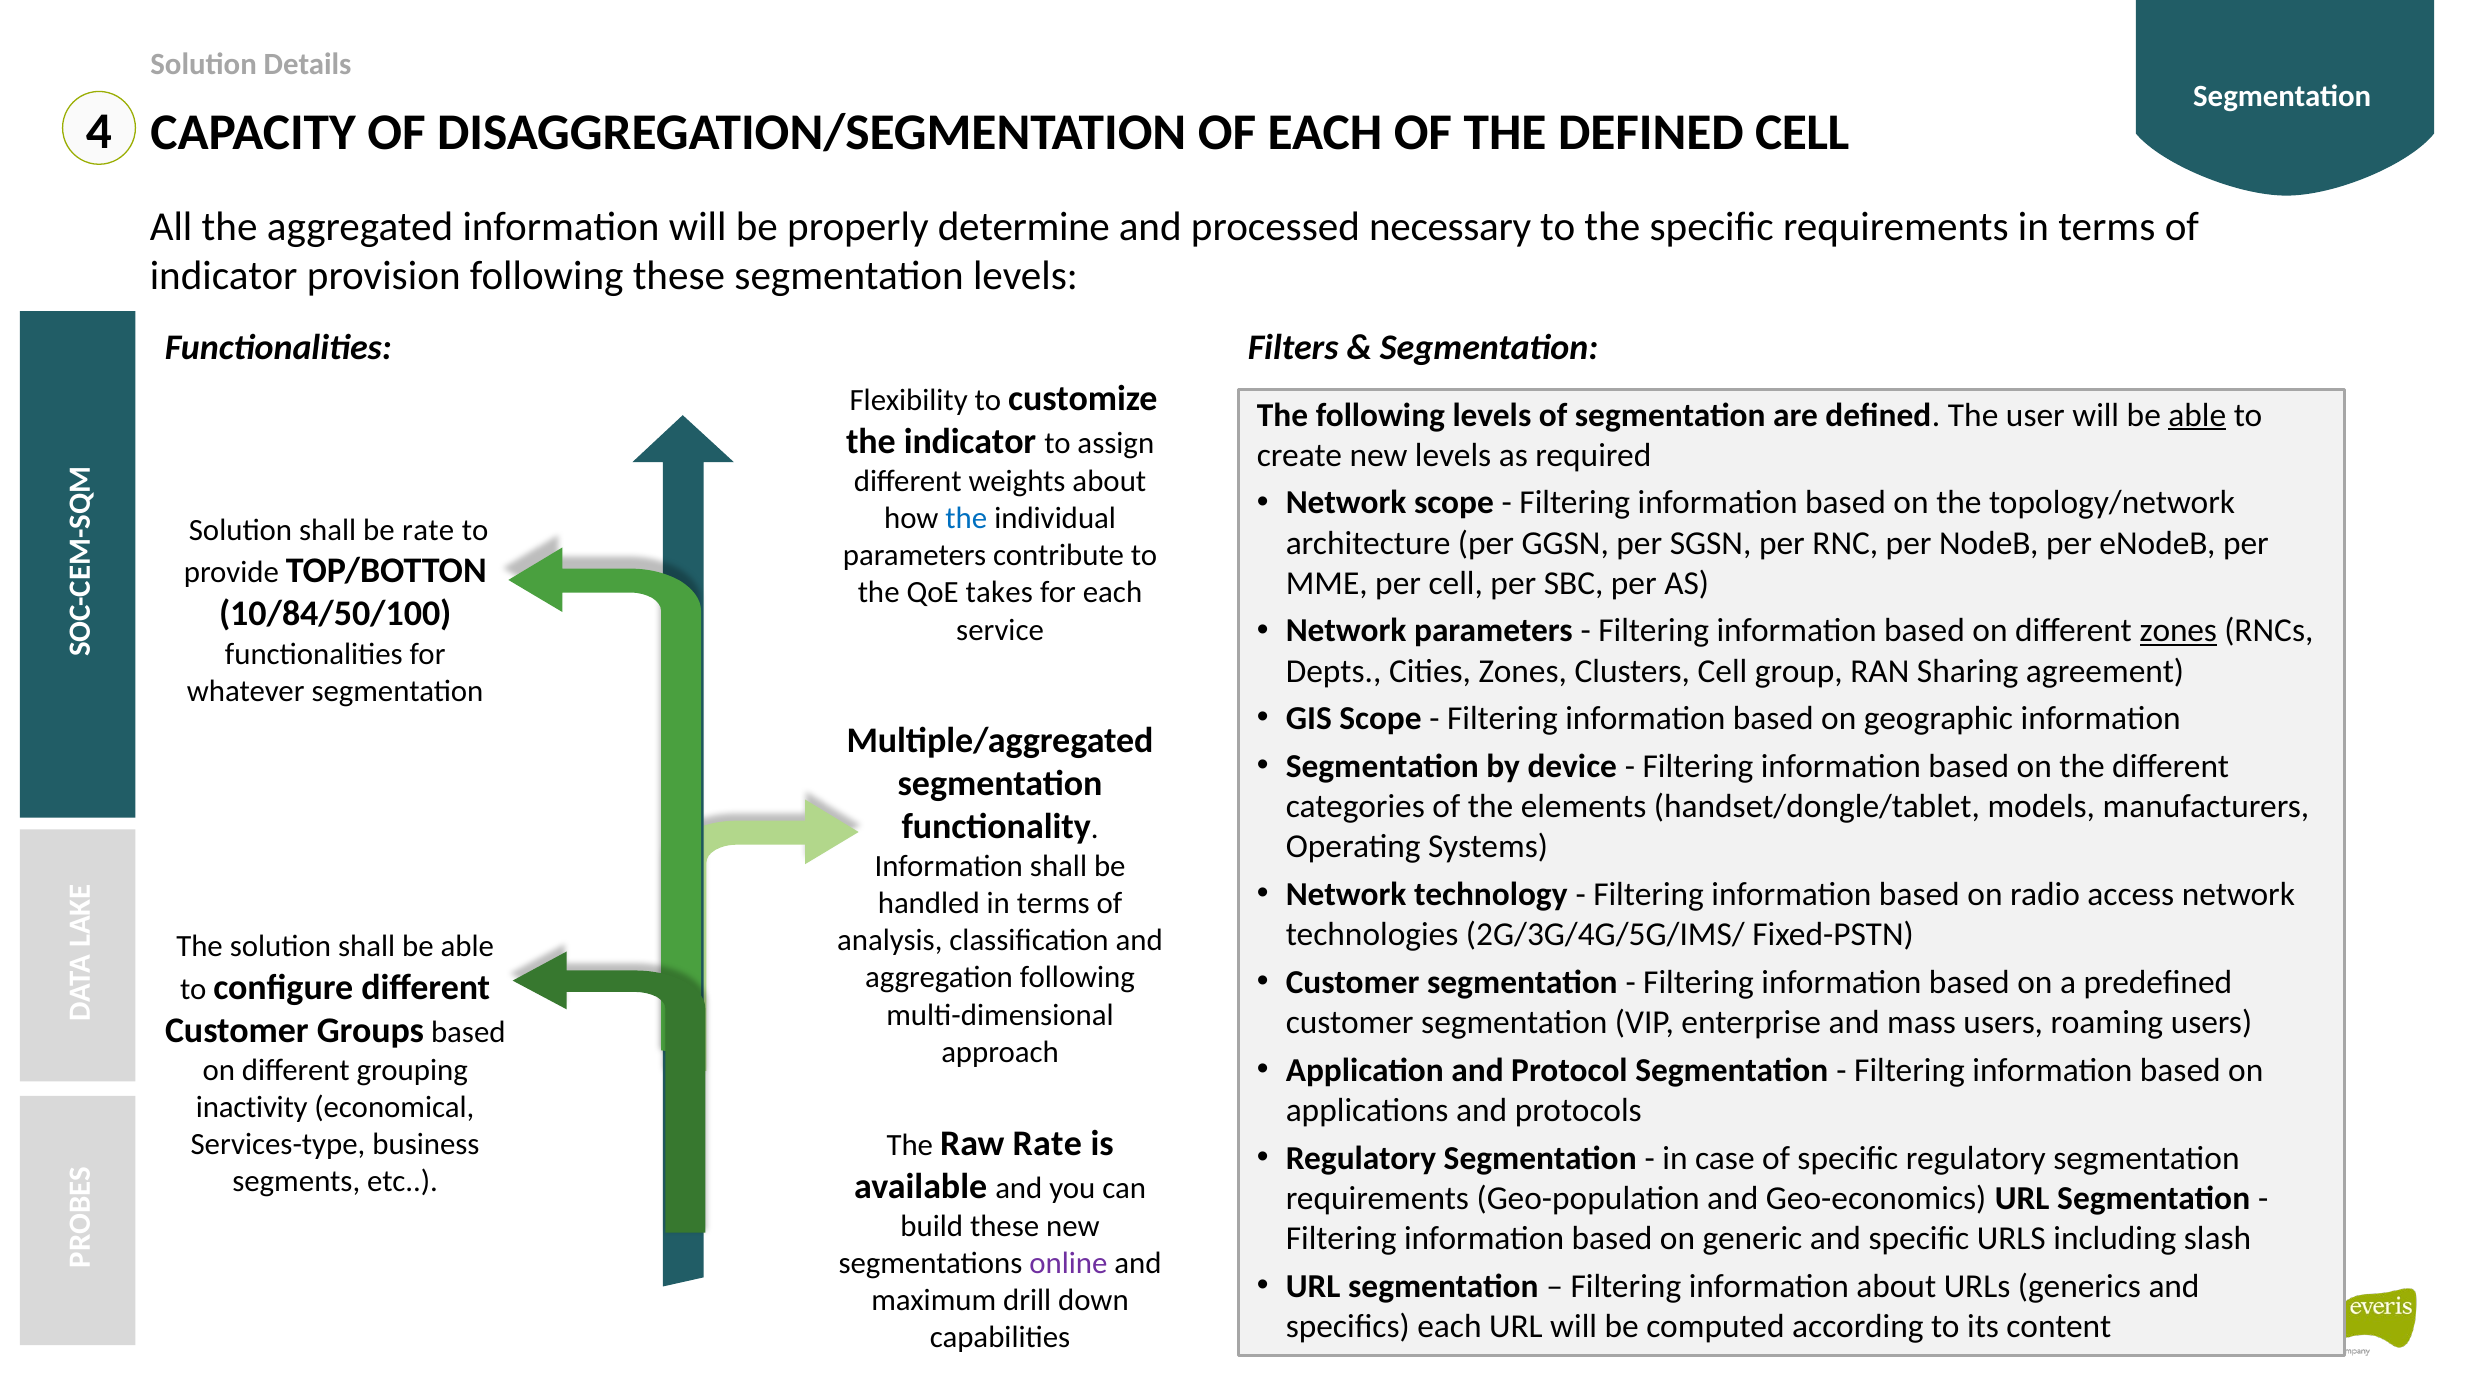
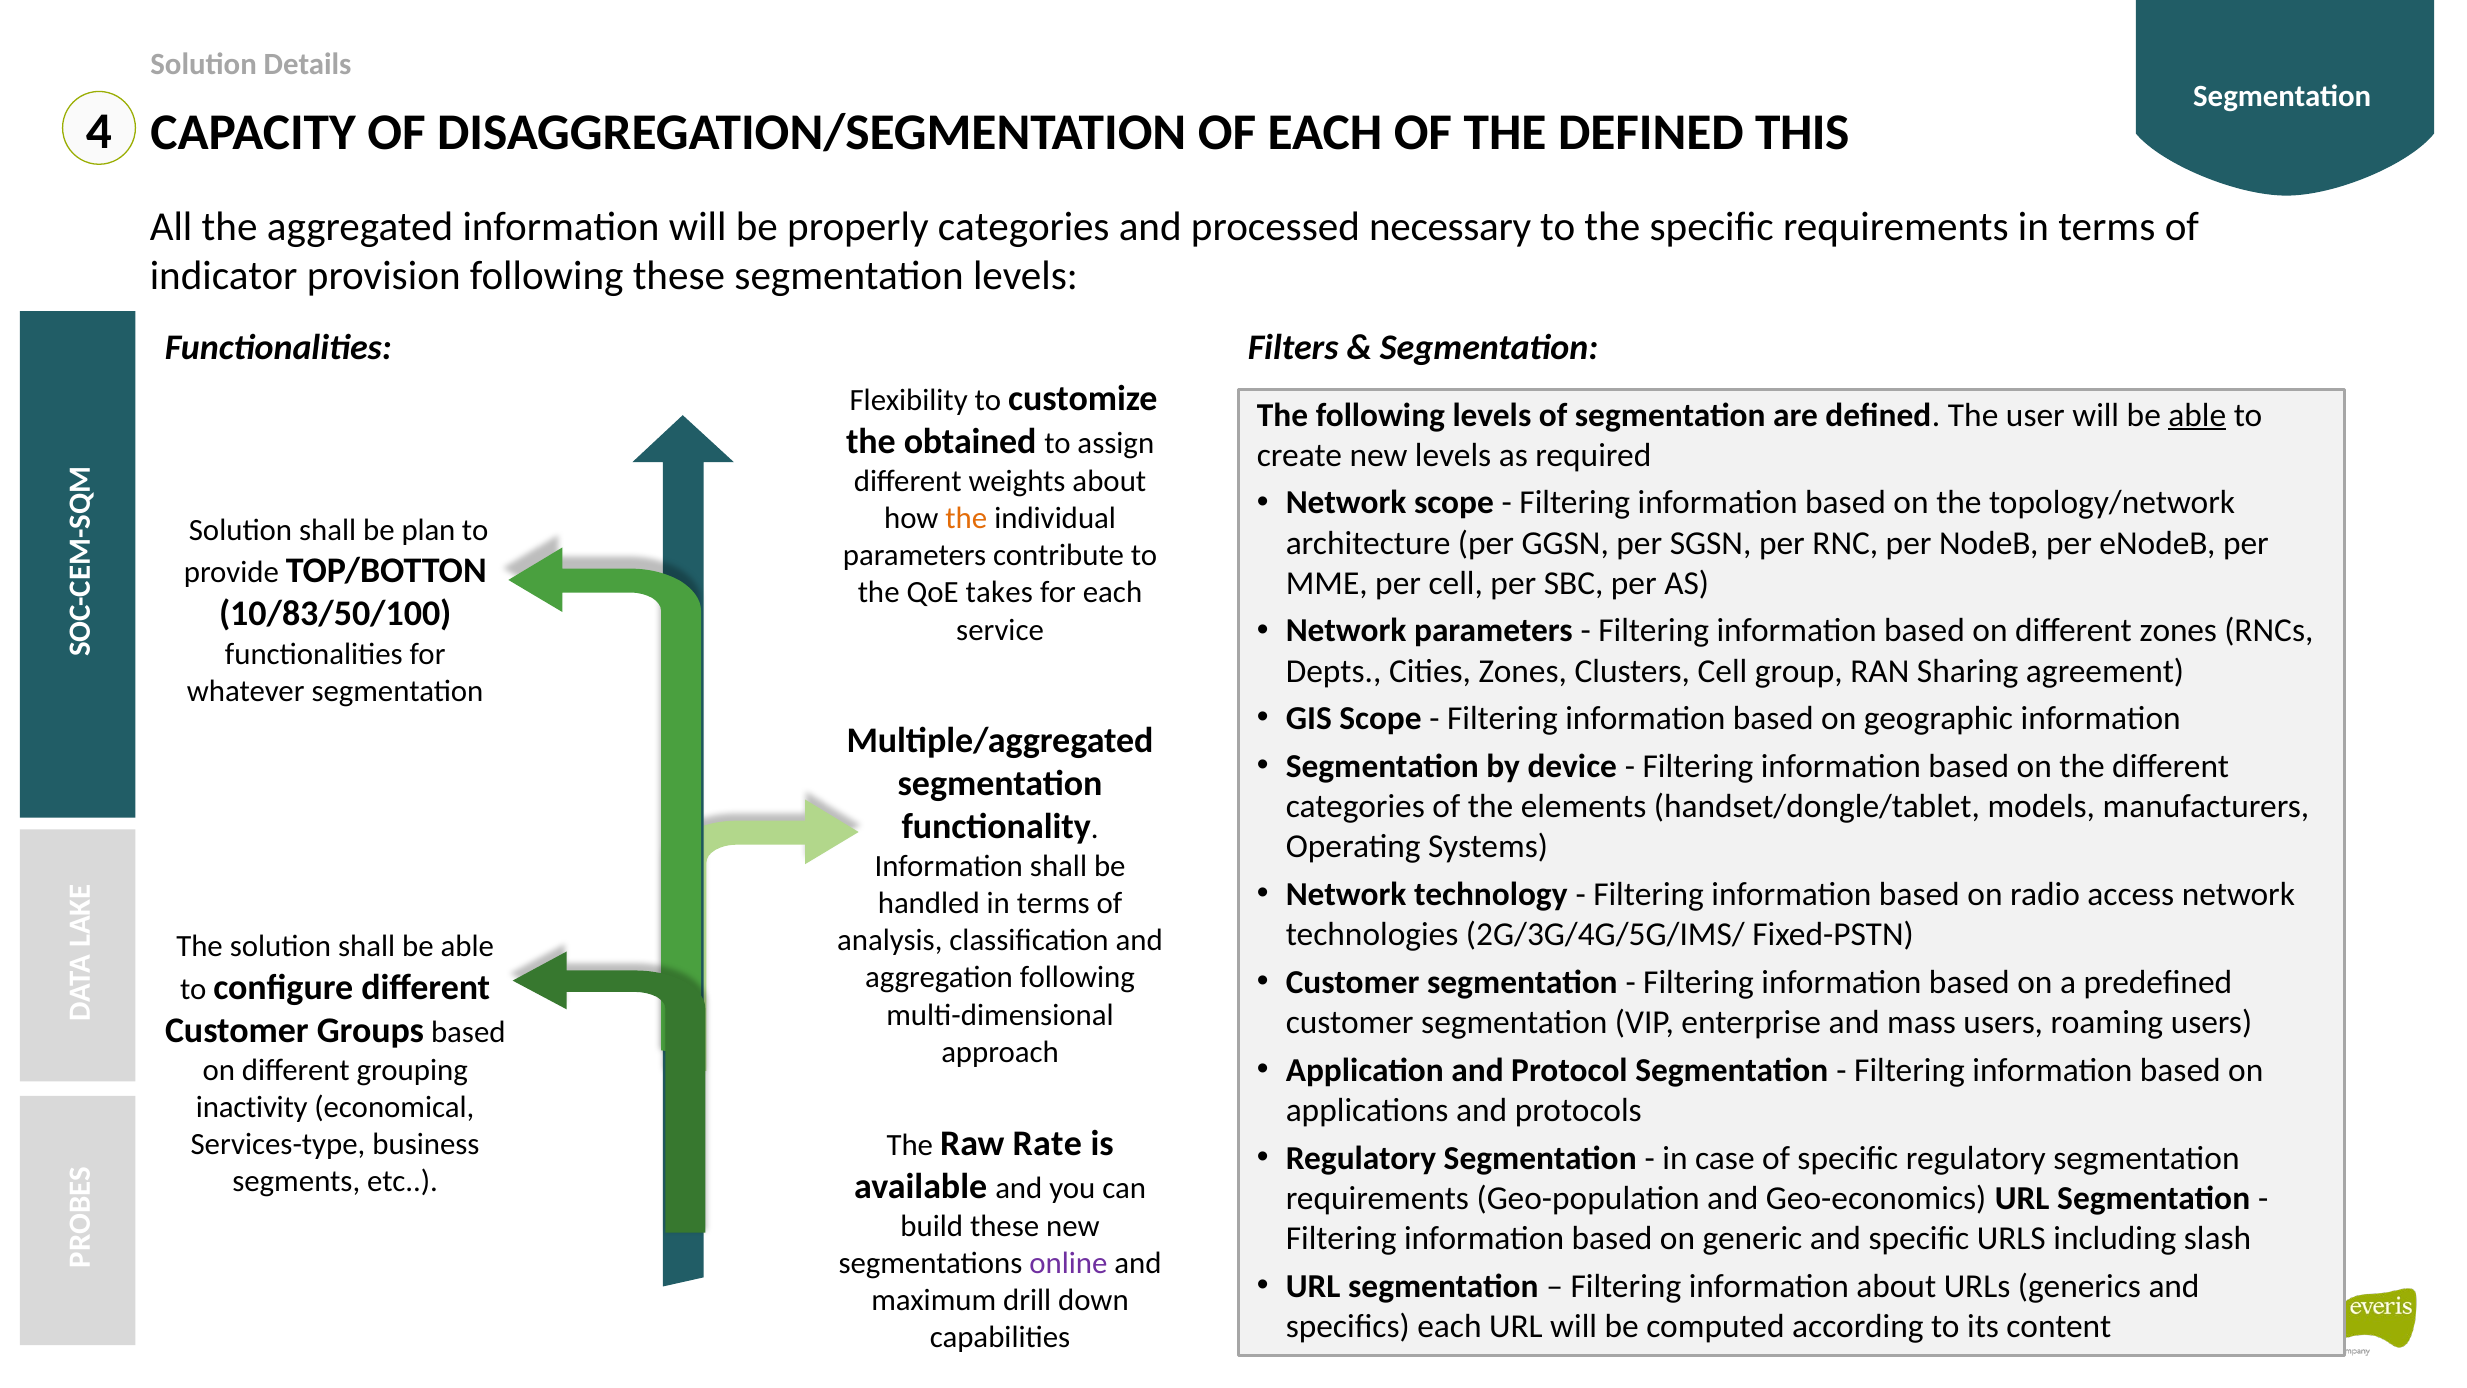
DEFINED CELL: CELL -> THIS
properly determine: determine -> categories
the indicator: indicator -> obtained
the at (966, 519) colour: blue -> orange
be rate: rate -> plan
10/84/50/100: 10/84/50/100 -> 10/83/50/100
zones at (2178, 631) underline: present -> none
